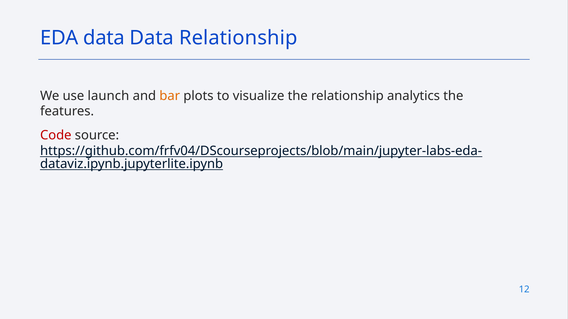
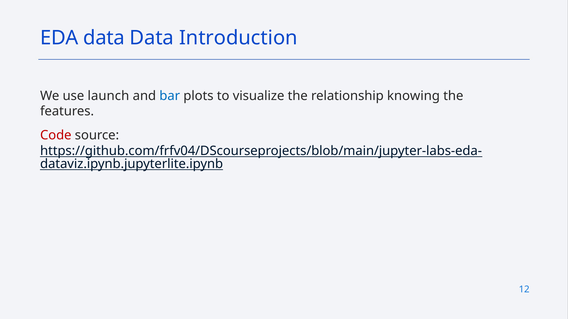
Data Relationship: Relationship -> Introduction
bar colour: orange -> blue
analytics: analytics -> knowing
